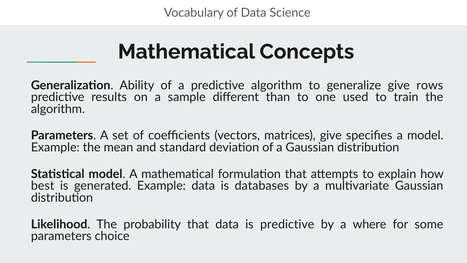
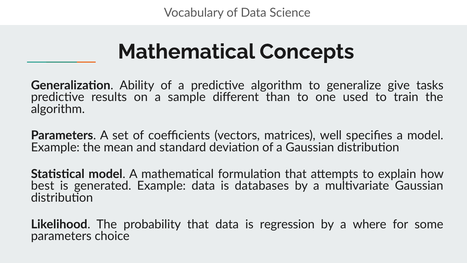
rows: rows -> tasks
matrices give: give -> well
is predictive: predictive -> regression
